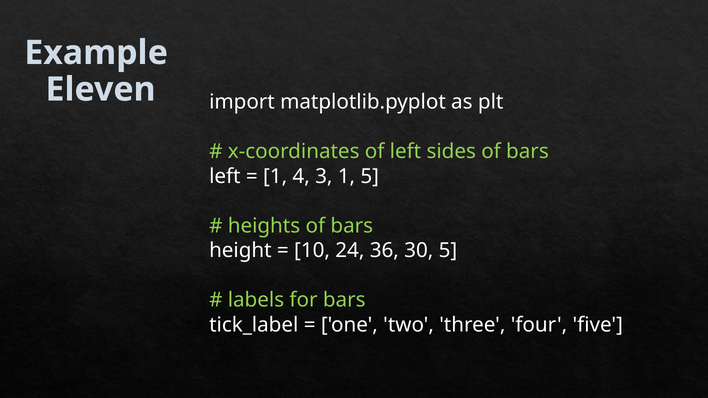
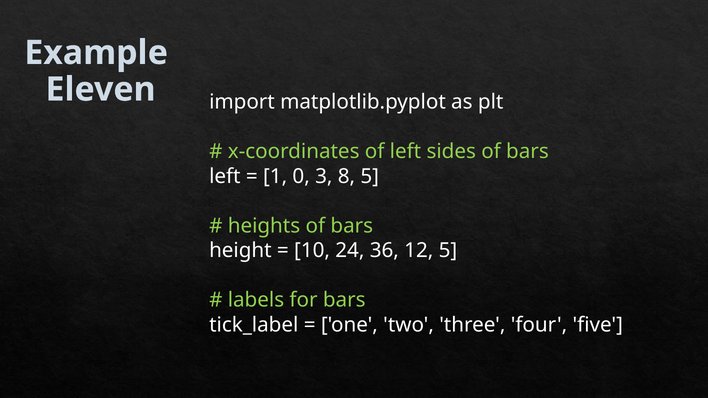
4: 4 -> 0
3 1: 1 -> 8
30: 30 -> 12
